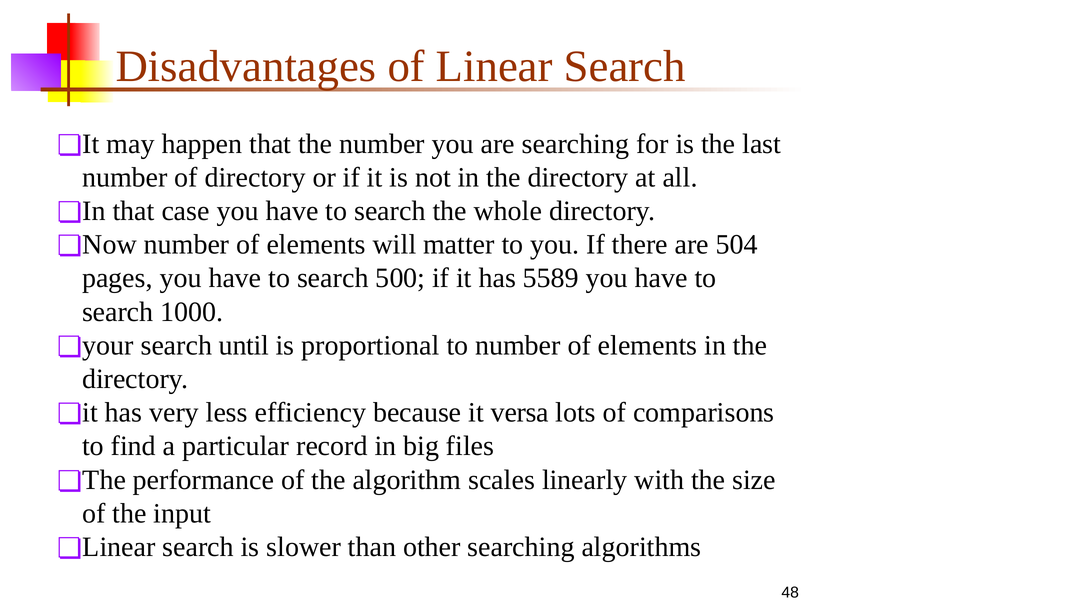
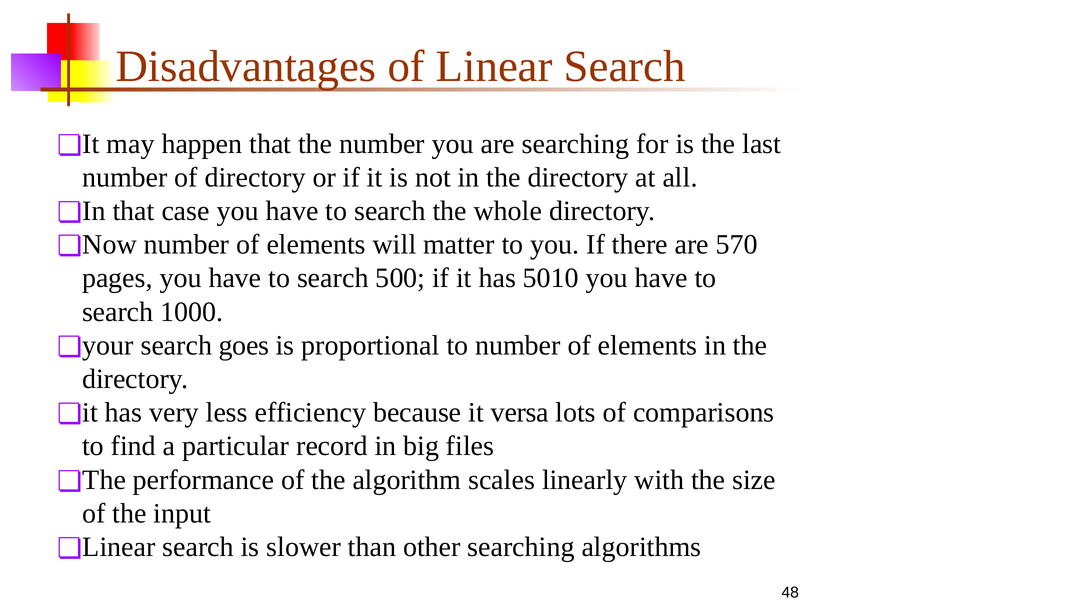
504: 504 -> 570
5589: 5589 -> 5010
until: until -> goes
